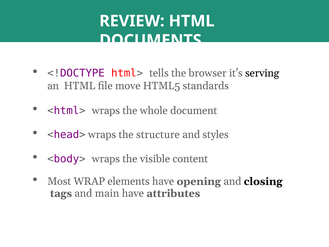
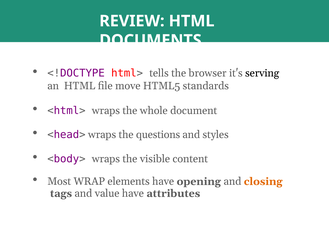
structure: structure -> questions
closing colour: black -> orange
main: main -> value
